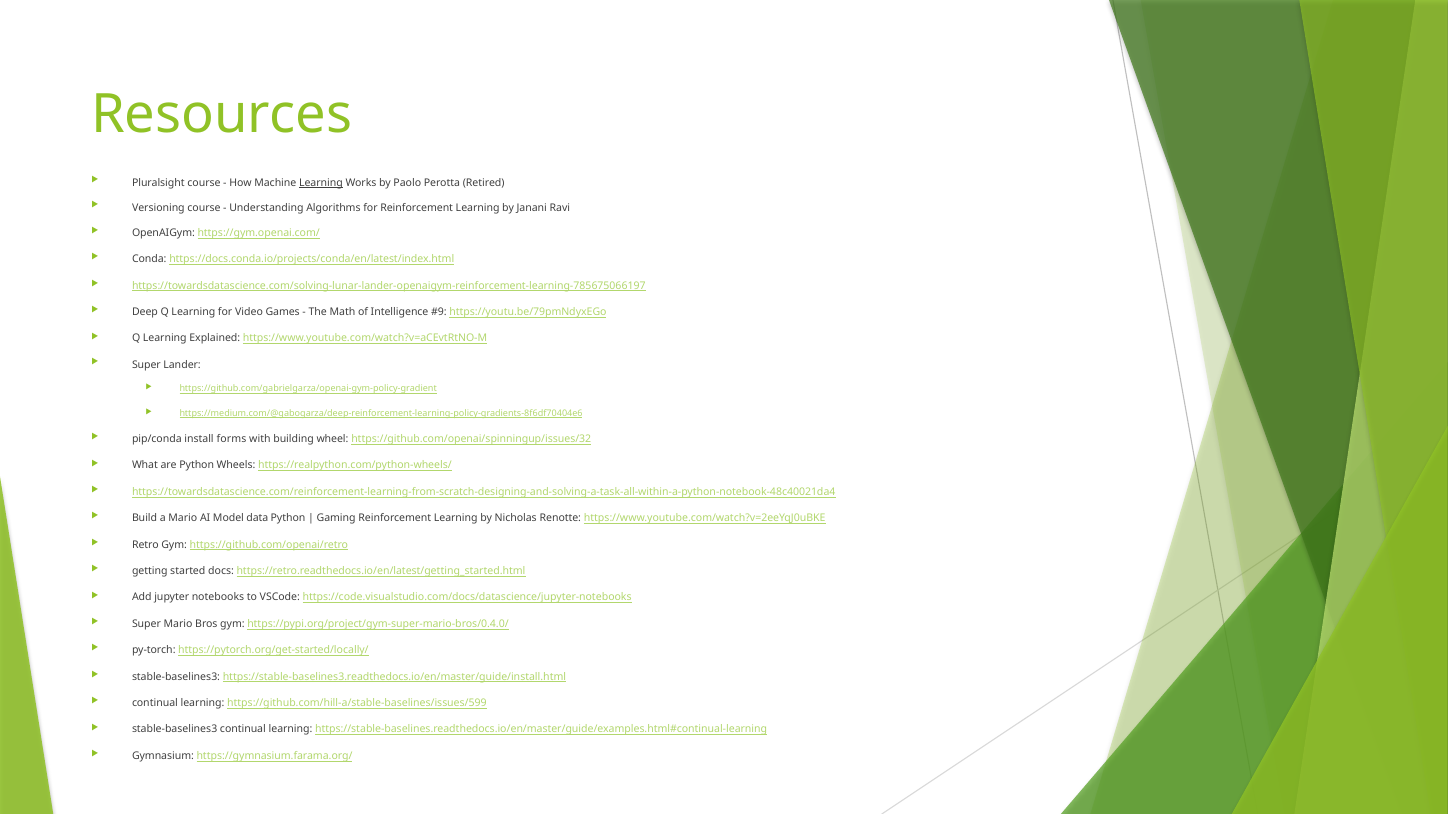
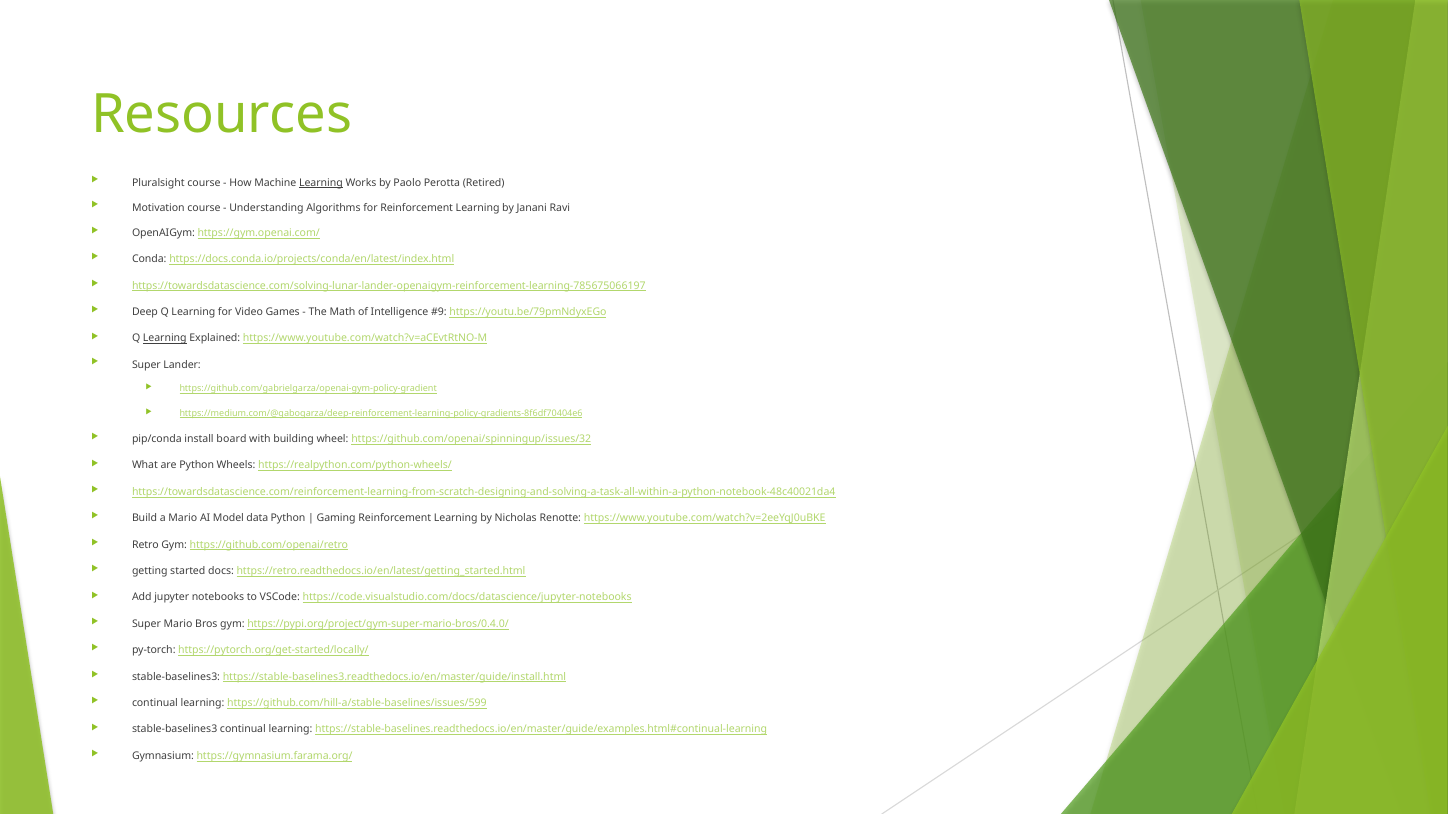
Versioning: Versioning -> Motivation
Learning at (165, 339) underline: none -> present
forms: forms -> board
